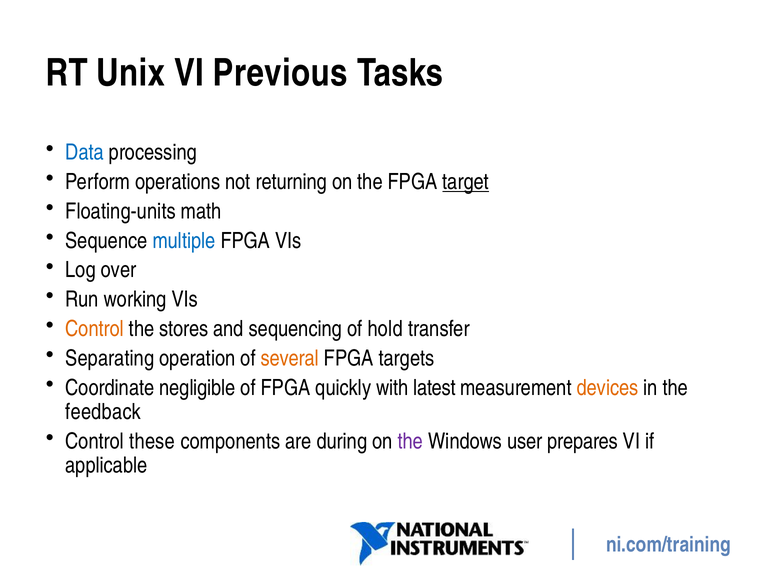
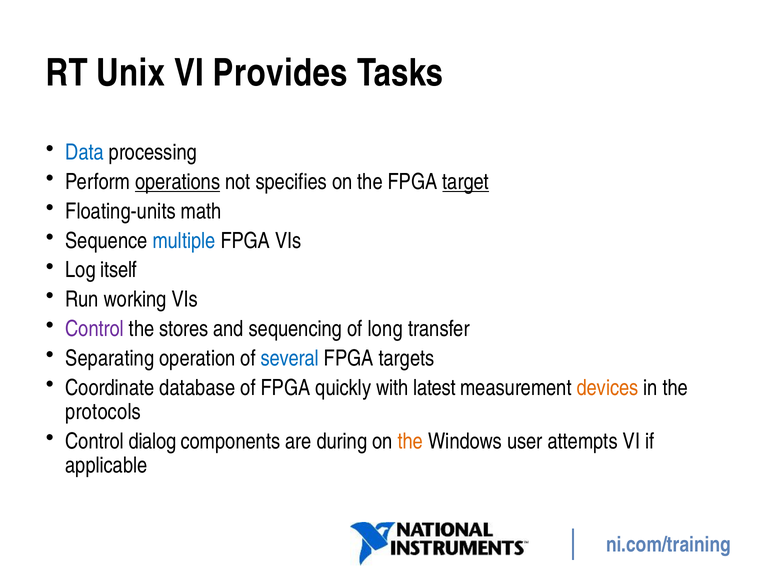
Previous: Previous -> Provides
operations underline: none -> present
returning: returning -> specifies
over: over -> itself
Control at (95, 329) colour: orange -> purple
hold: hold -> long
several colour: orange -> blue
negligible: negligible -> database
feedback: feedback -> protocols
these: these -> dialog
the at (410, 441) colour: purple -> orange
prepares: prepares -> attempts
